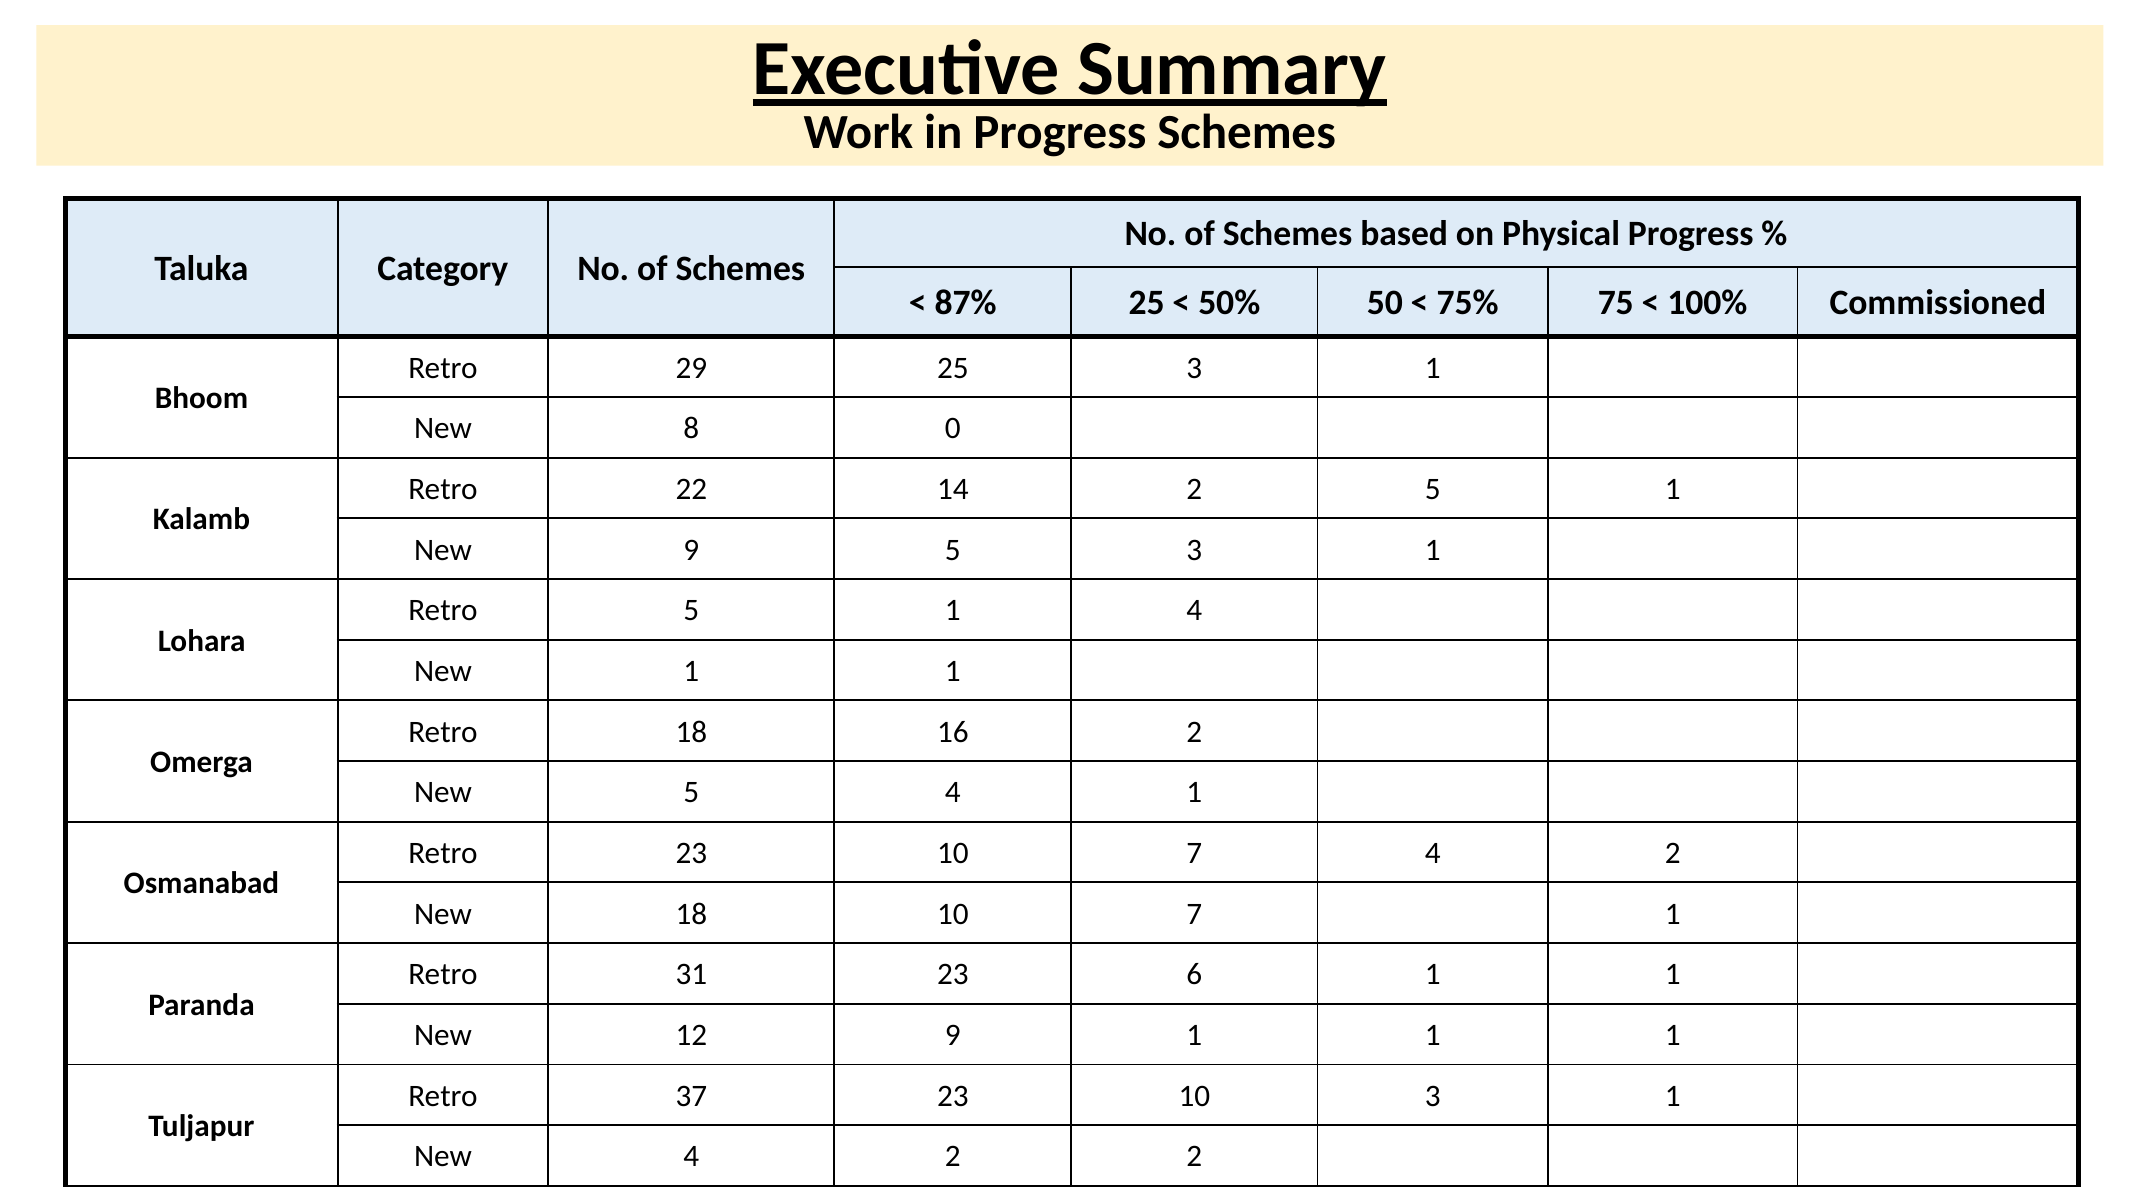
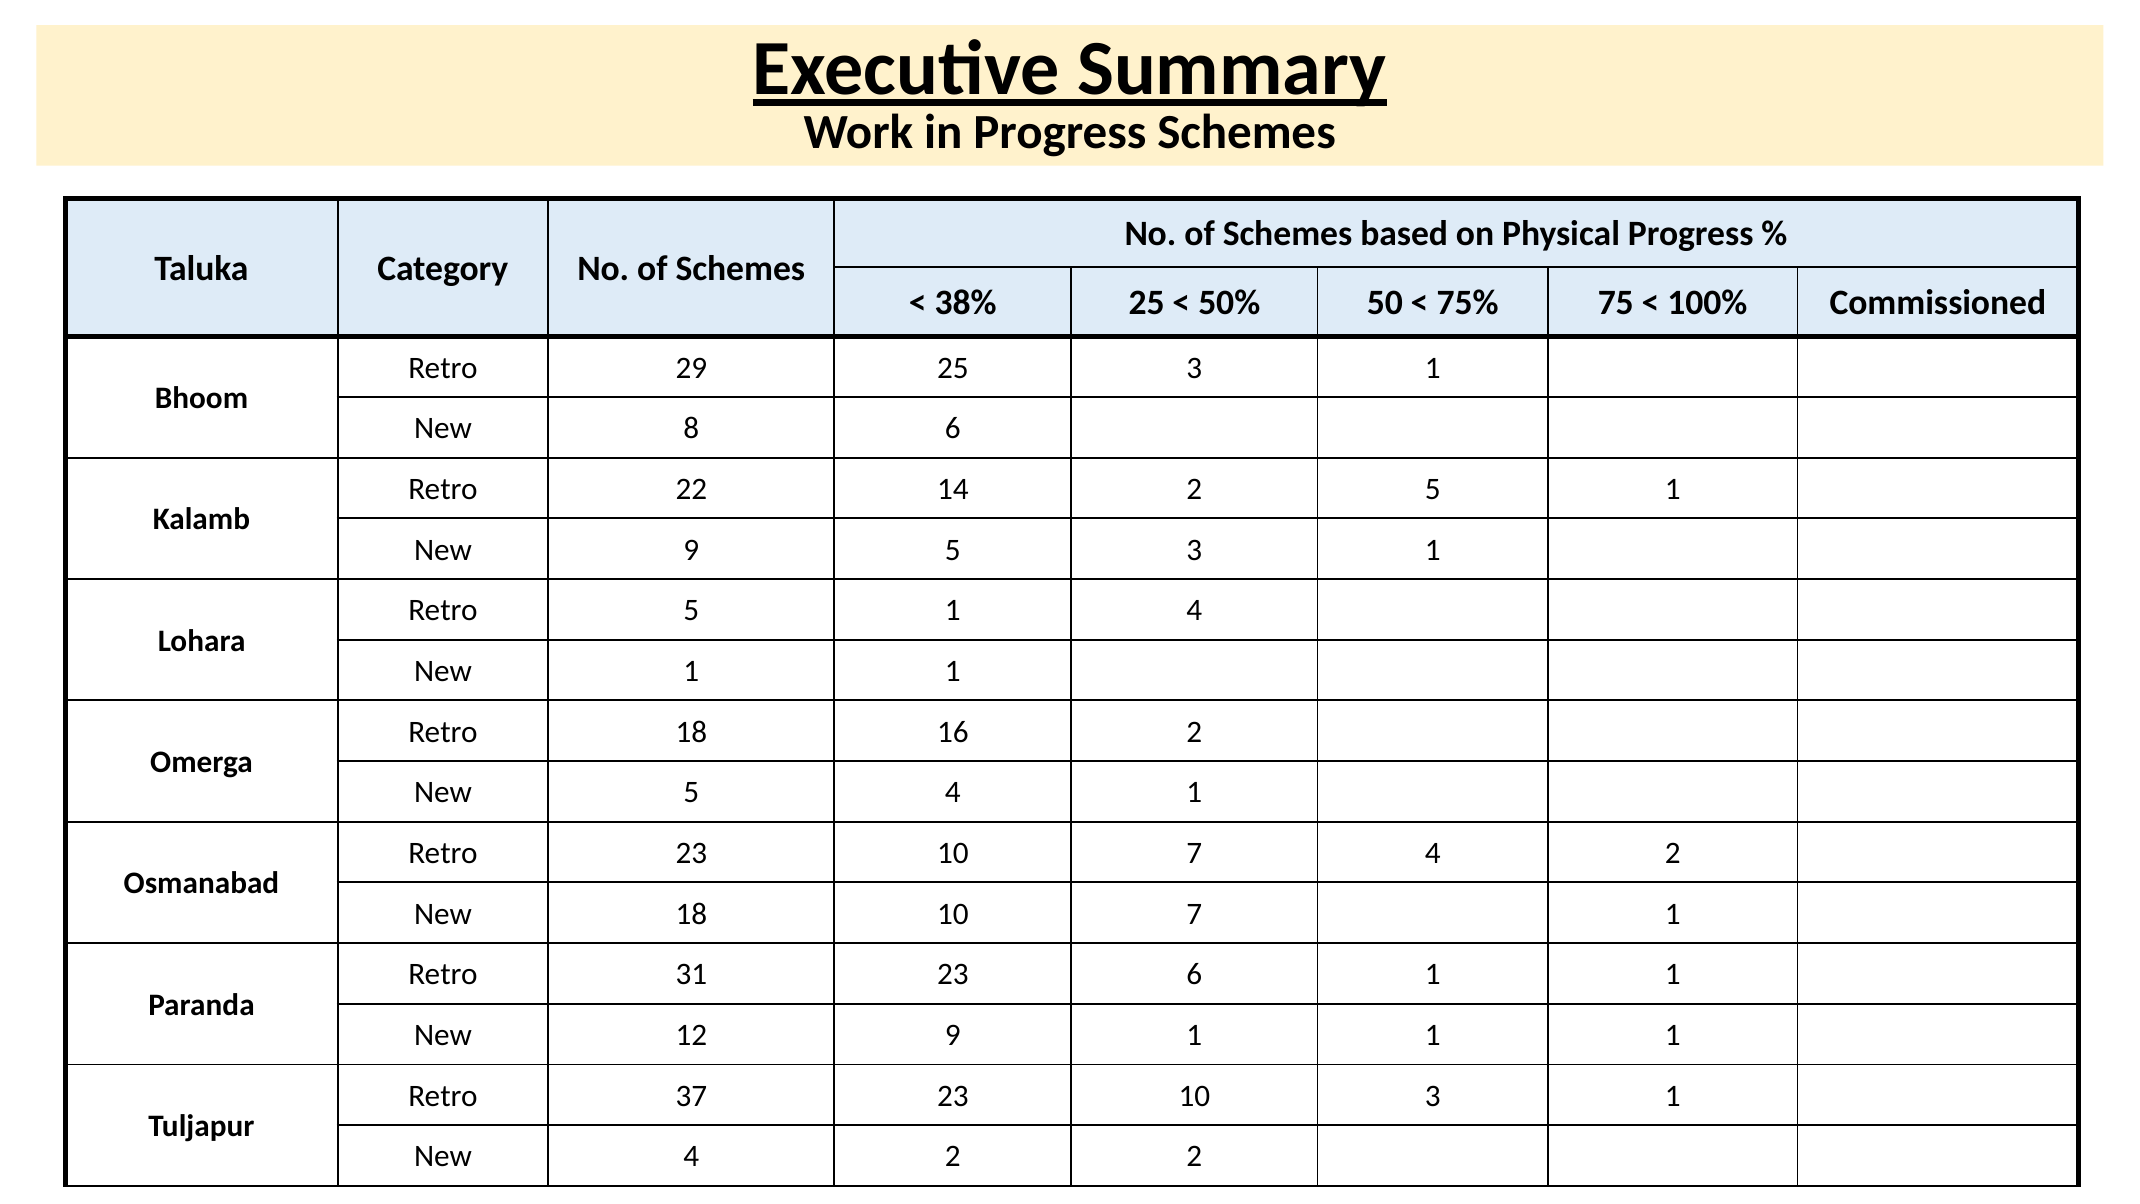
87%: 87% -> 38%
8 0: 0 -> 6
